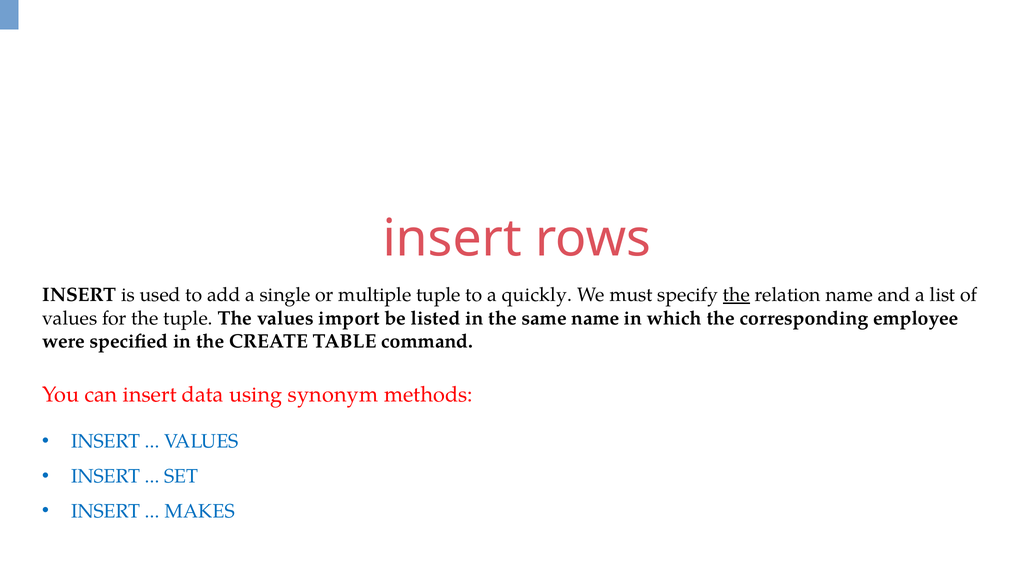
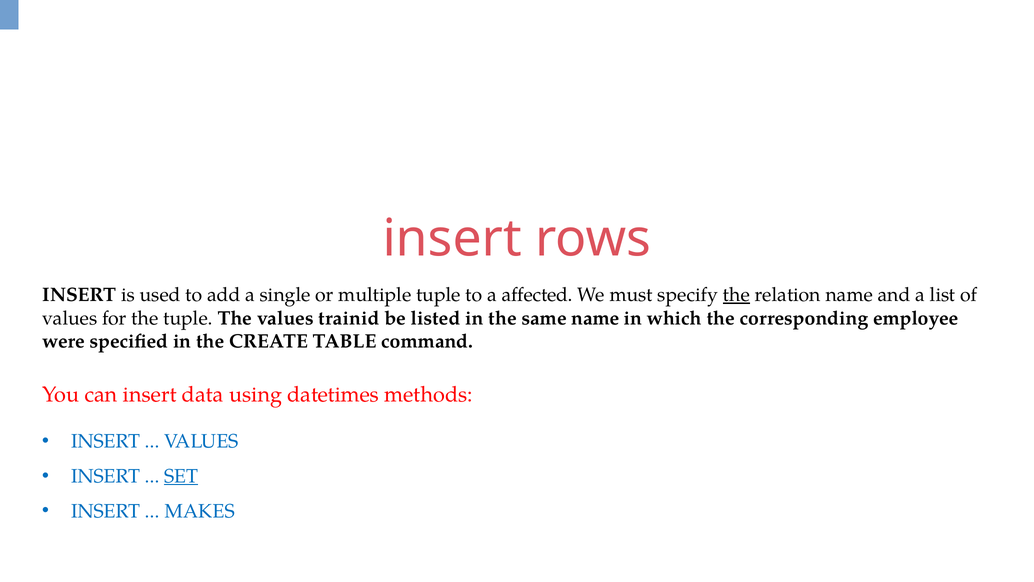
quickly: quickly -> affected
import: import -> trainid
synonym: synonym -> datetimes
SET underline: none -> present
